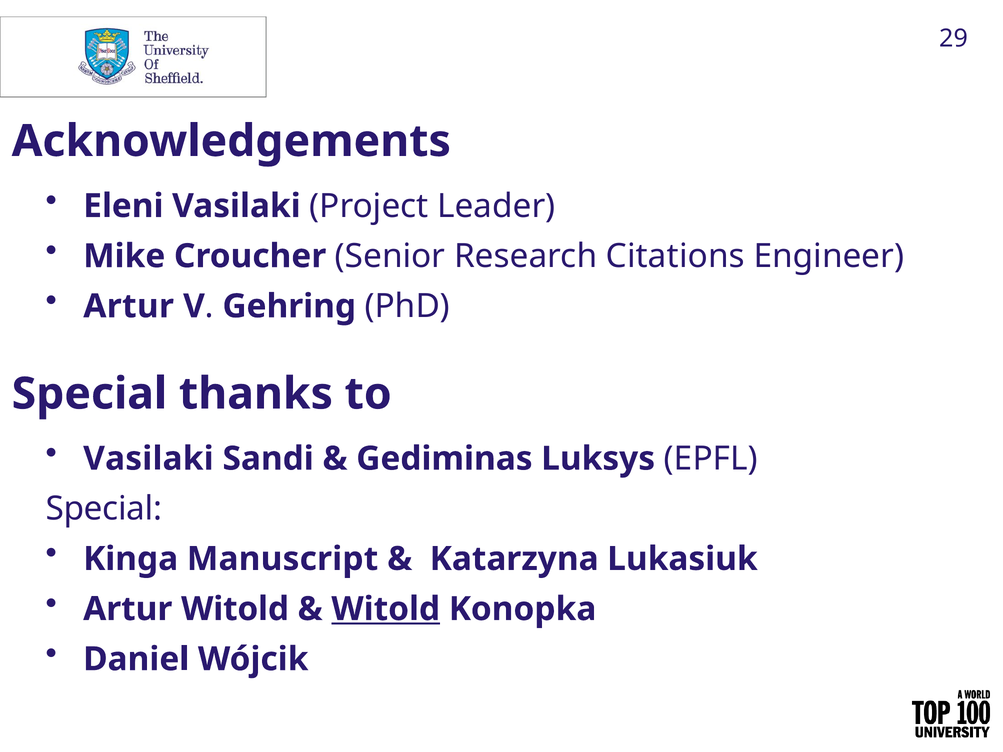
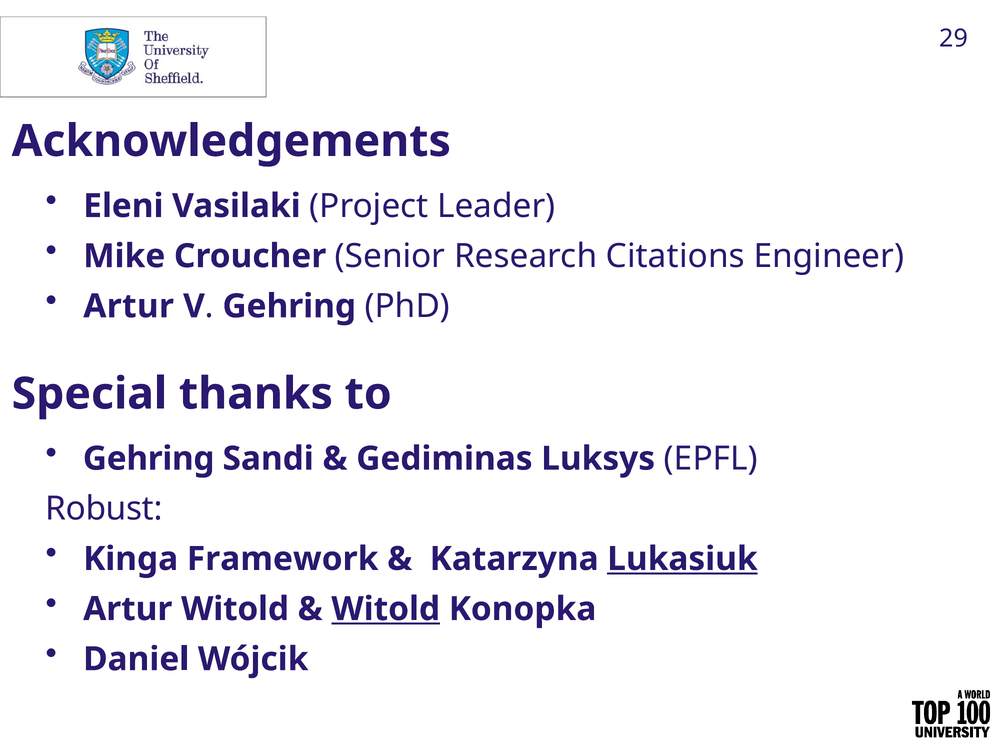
Vasilaki at (148, 459): Vasilaki -> Gehring
Special at (104, 509): Special -> Robust
Manuscript: Manuscript -> Framework
Lukasiuk underline: none -> present
